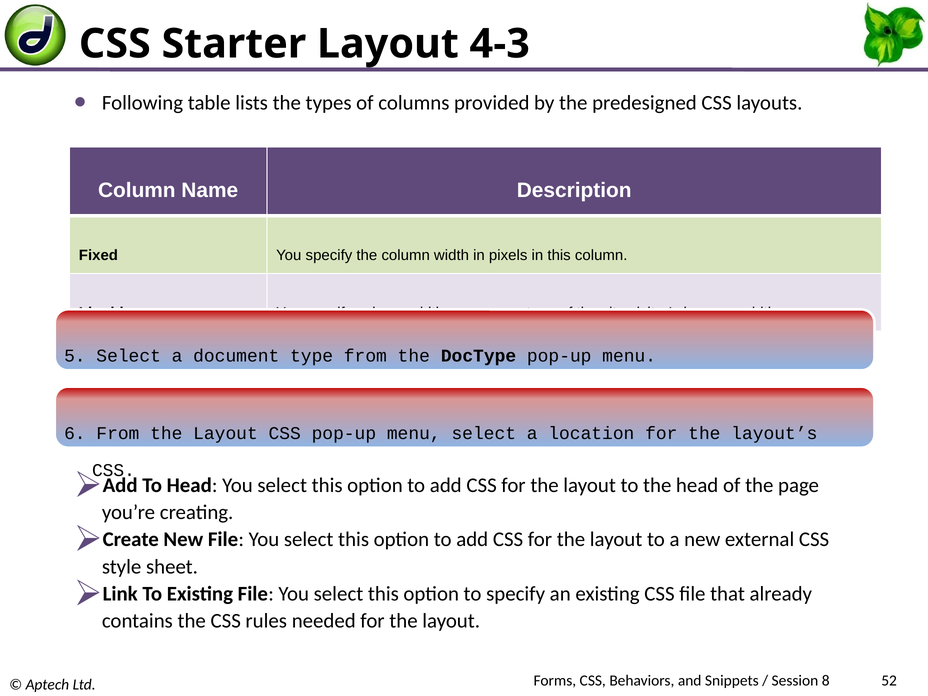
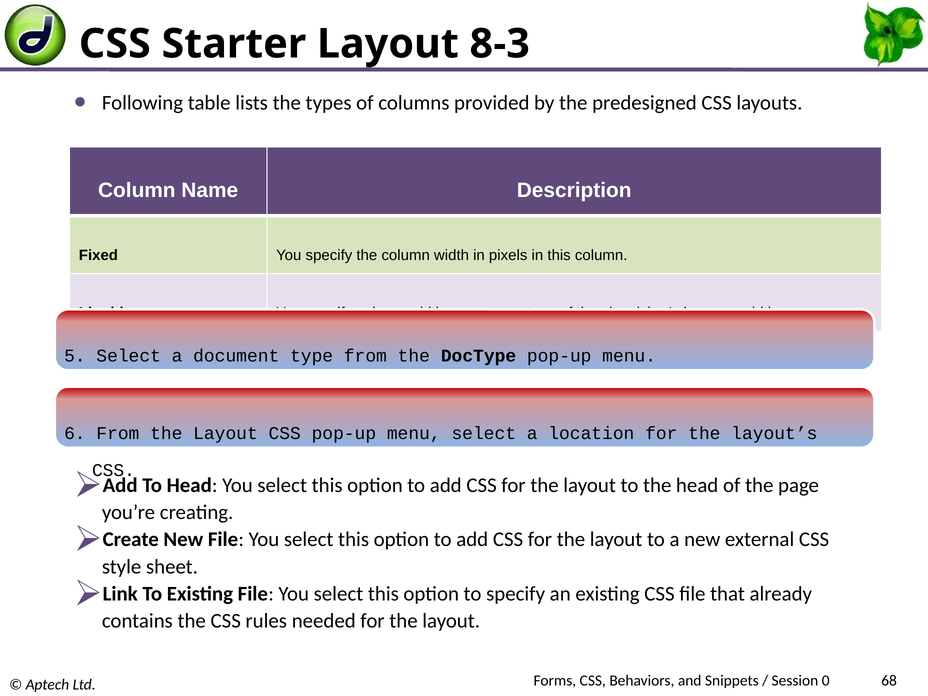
4-3: 4-3 -> 8-3
8: 8 -> 0
52: 52 -> 68
